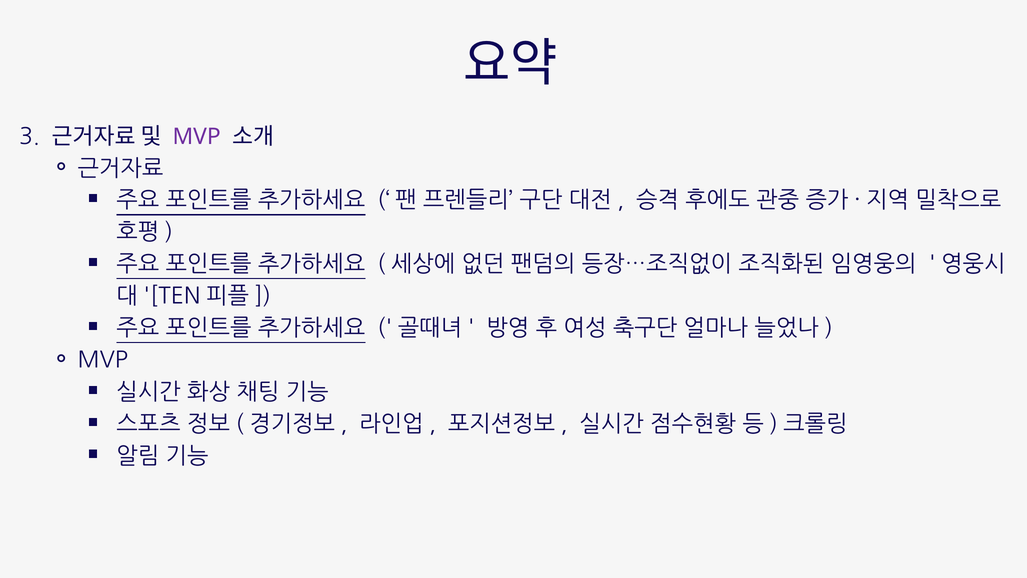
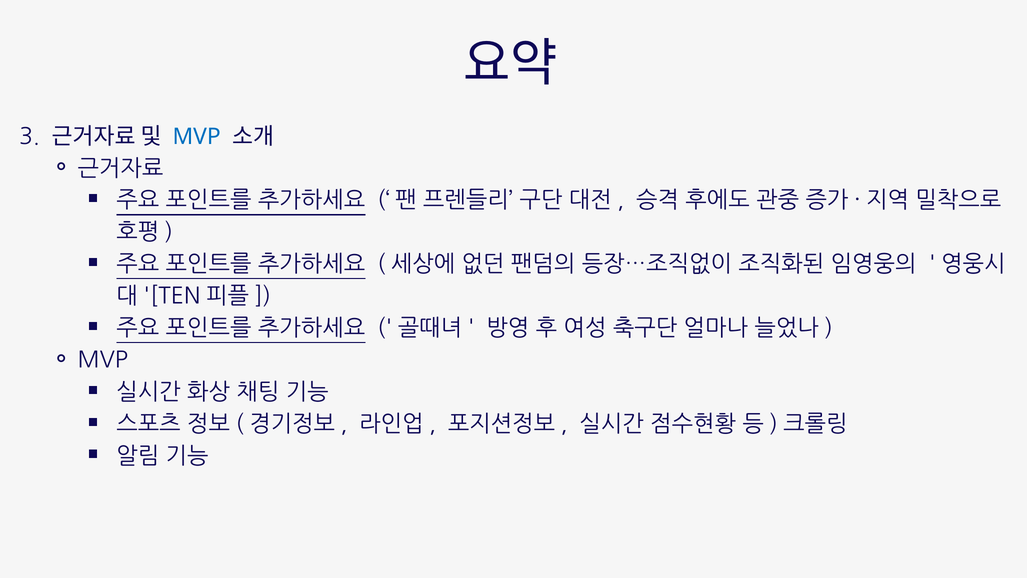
MVP at (197, 136) colour: purple -> blue
